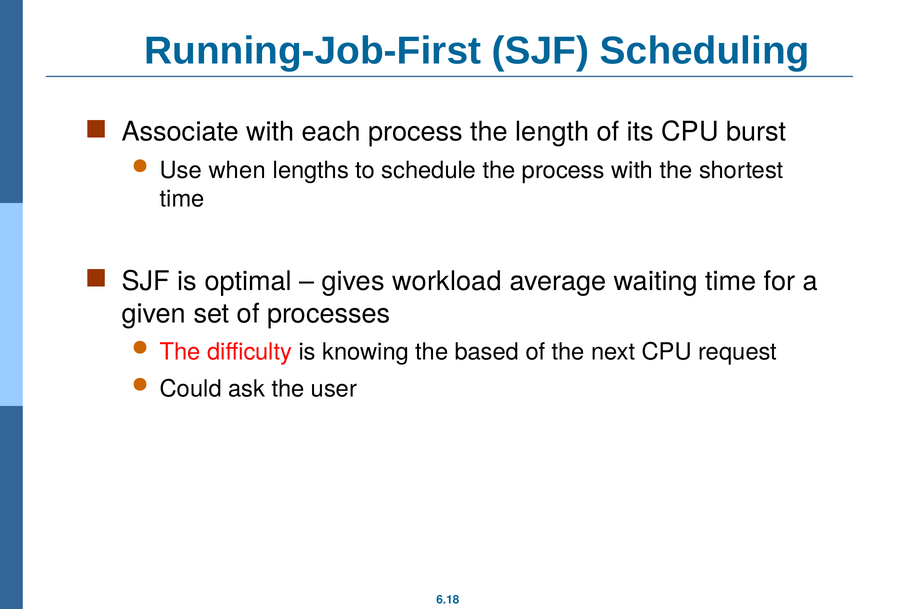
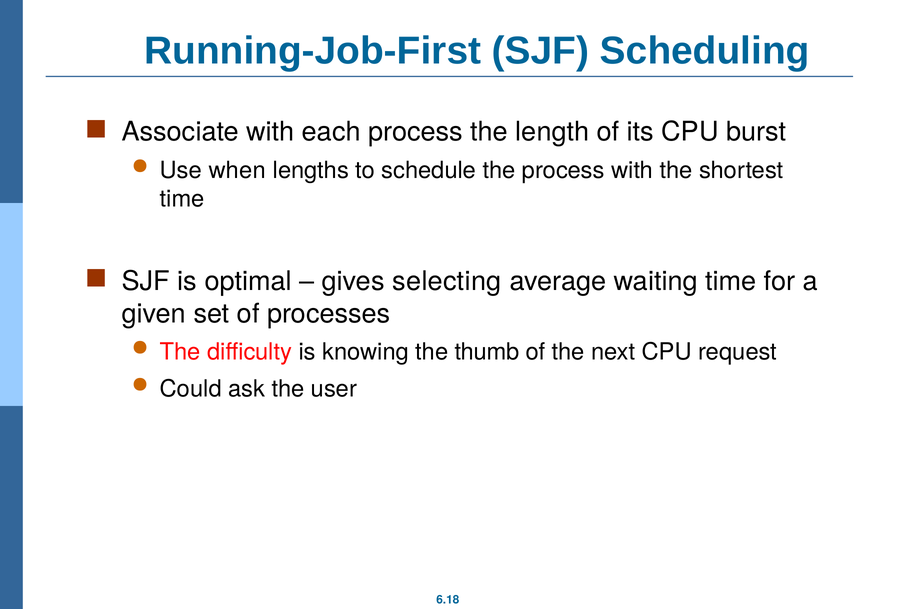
workload: workload -> selecting
based: based -> thumb
